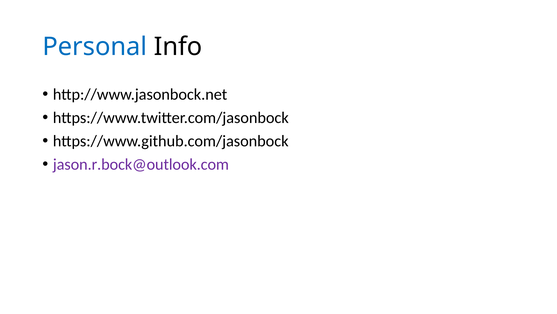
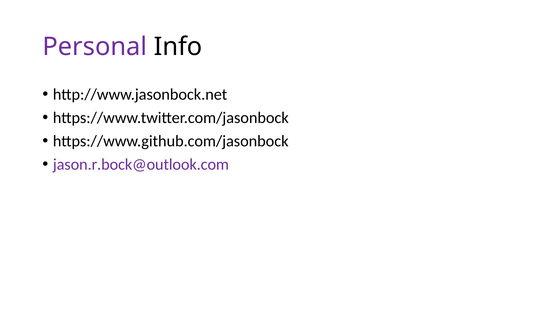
Personal colour: blue -> purple
